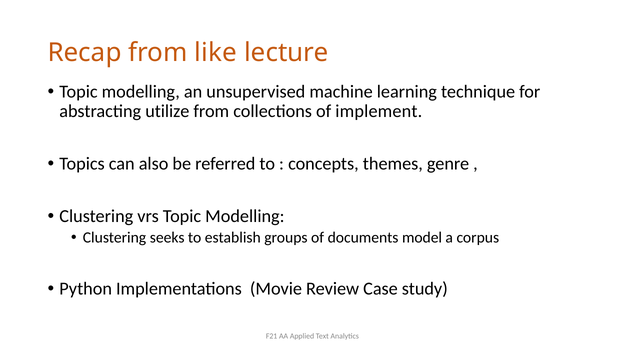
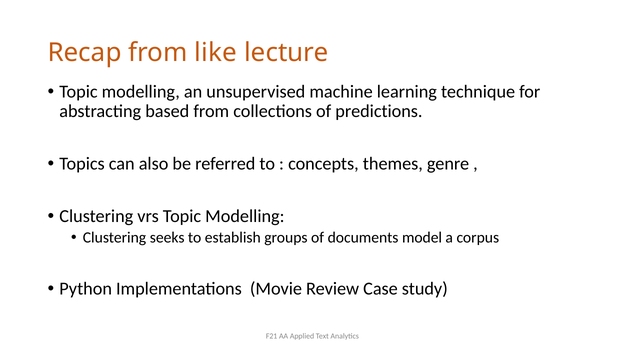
utilize: utilize -> based
implement: implement -> predictions
